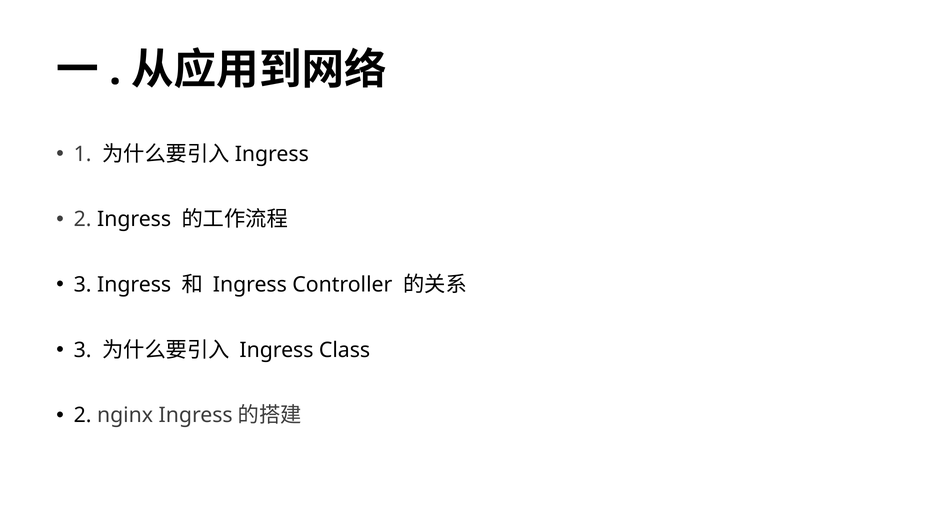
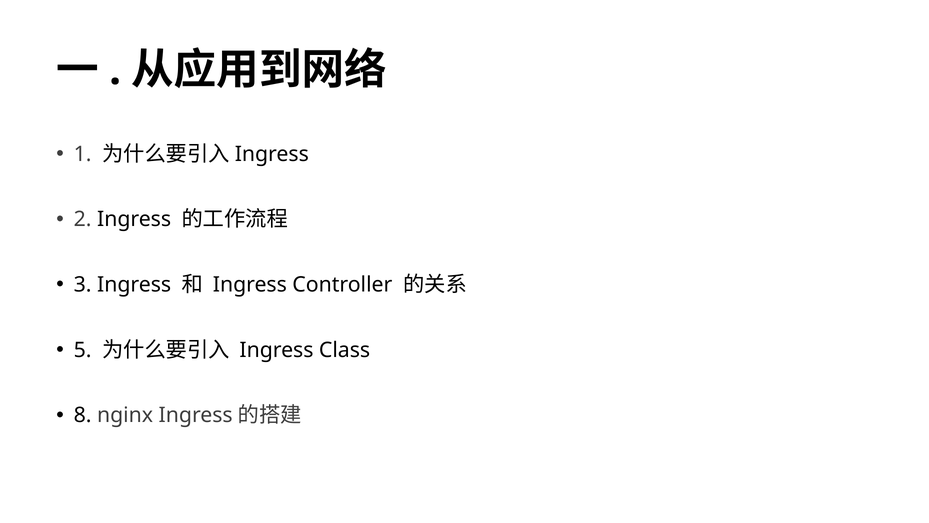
3 at (83, 350): 3 -> 5
2 at (83, 415): 2 -> 8
